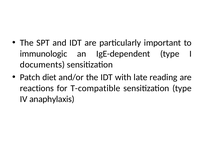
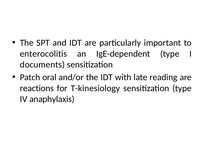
immunologic: immunologic -> enterocolitis
diet: diet -> oral
T-compatible: T-compatible -> T-kinesiology
